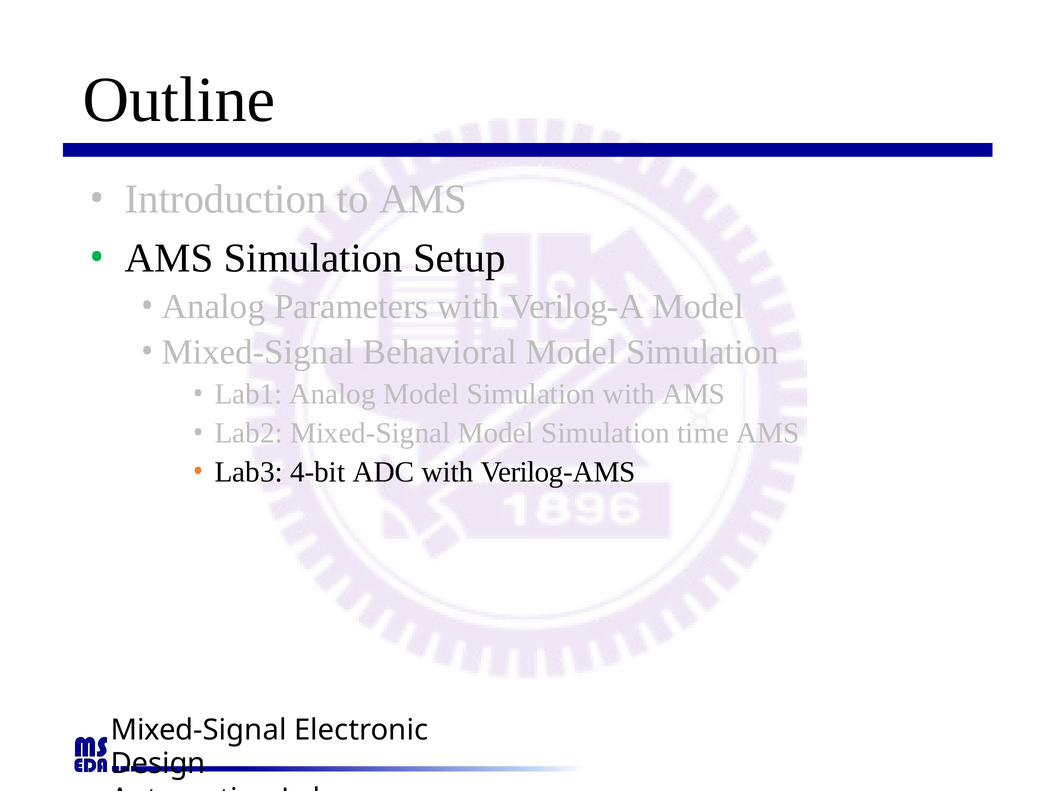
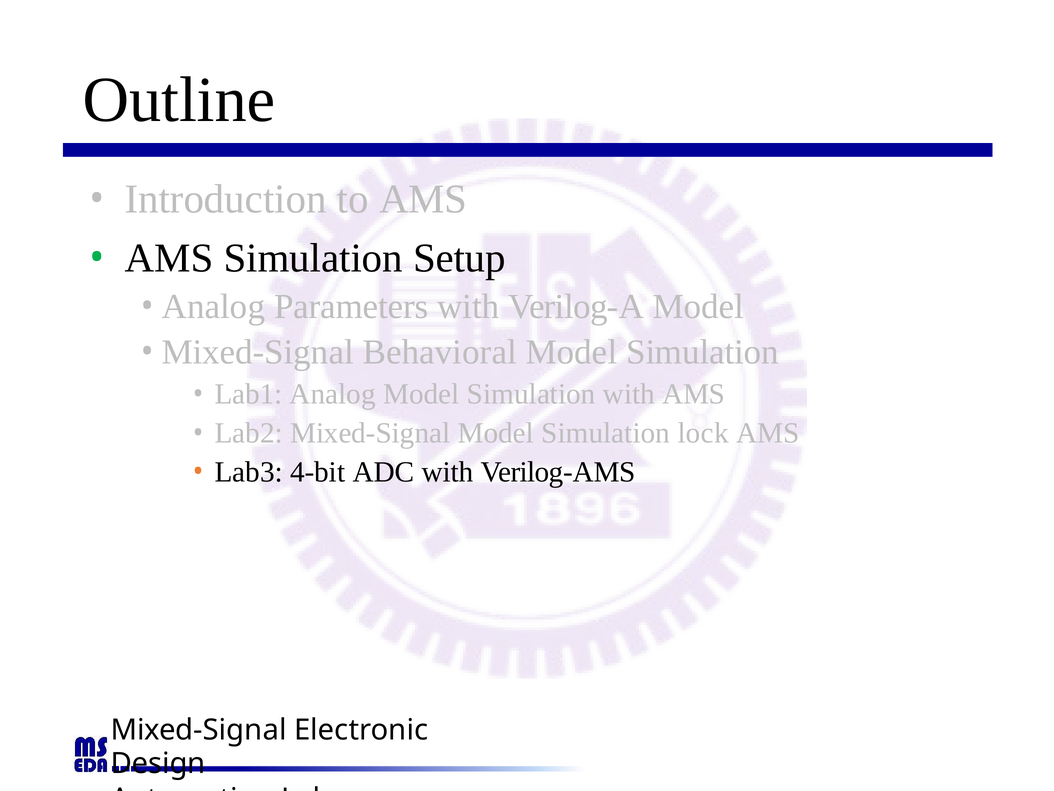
time: time -> lock
